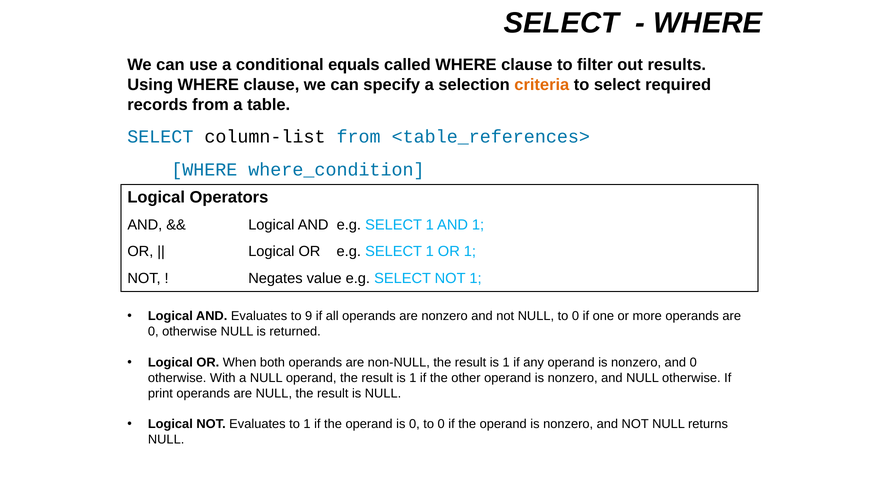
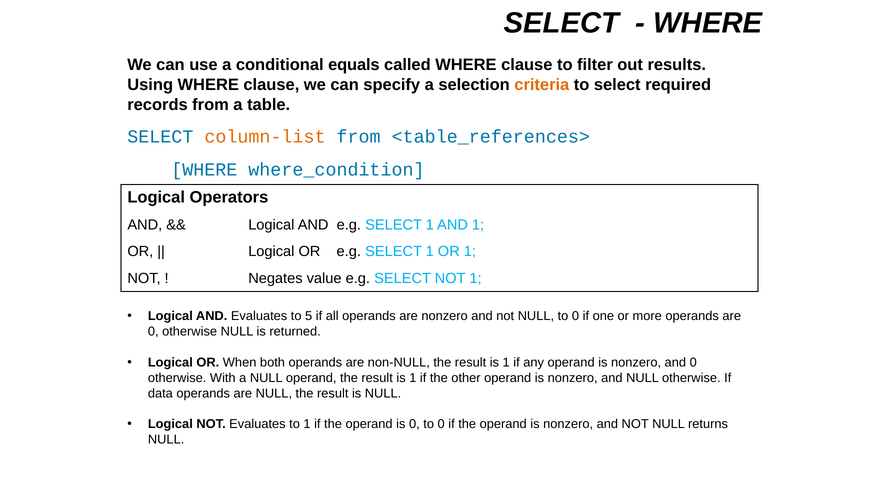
column-list colour: black -> orange
9: 9 -> 5
print: print -> data
